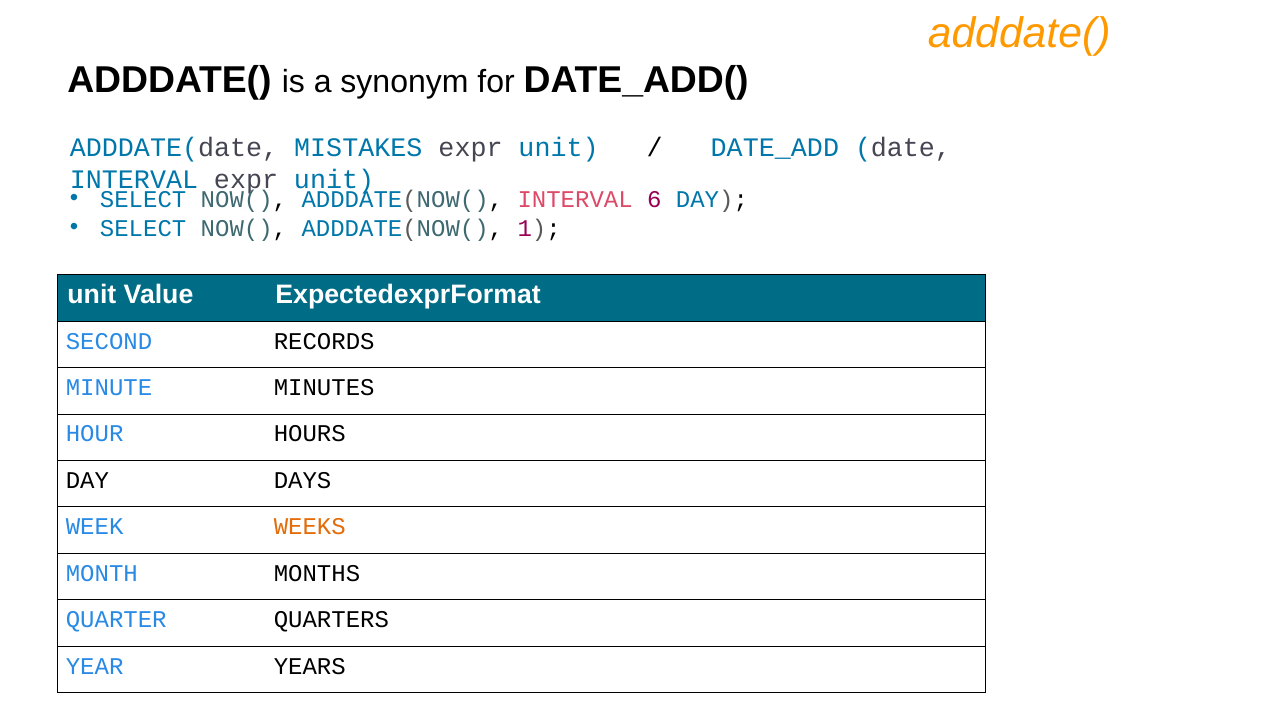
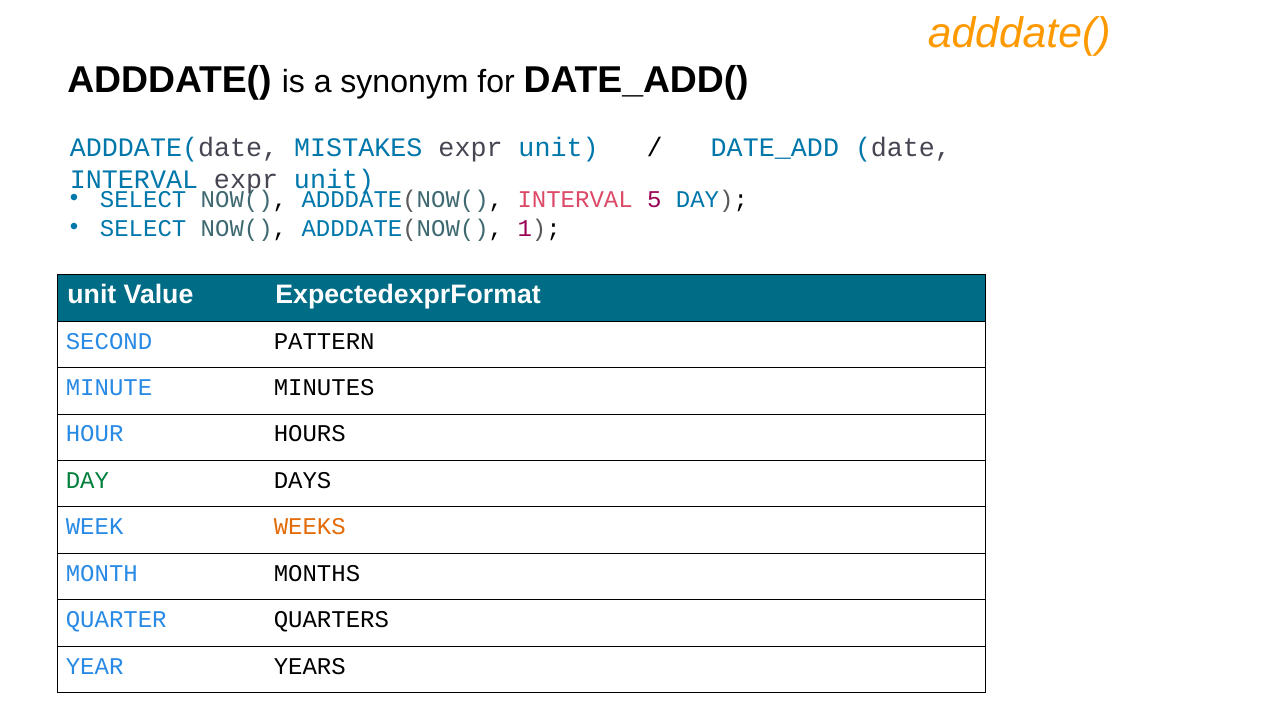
6: 6 -> 5
RECORDS: RECORDS -> PATTERN
DAY at (87, 480) colour: black -> green
